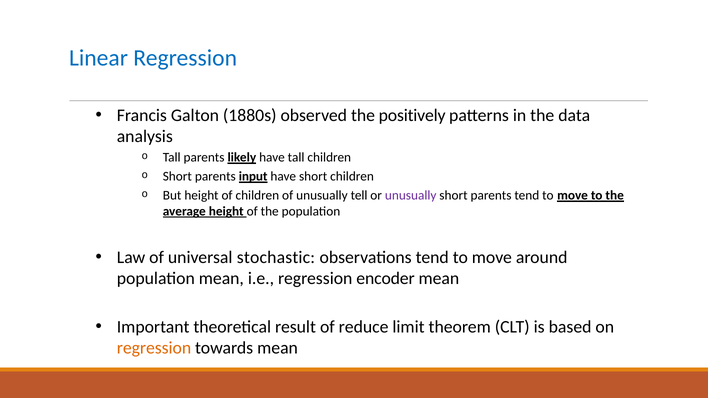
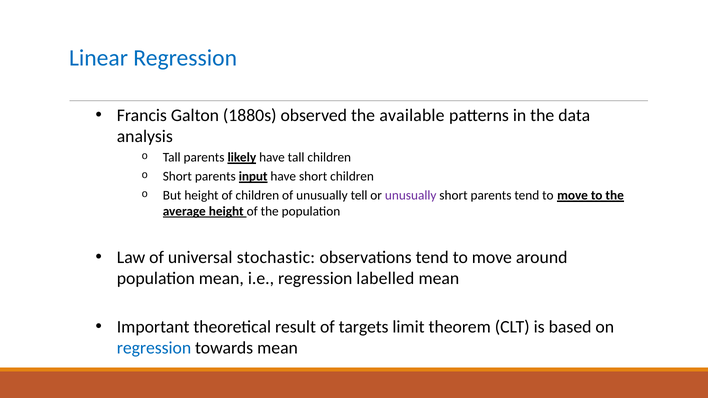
positively: positively -> available
encoder: encoder -> labelled
reduce: reduce -> targets
regression at (154, 348) colour: orange -> blue
